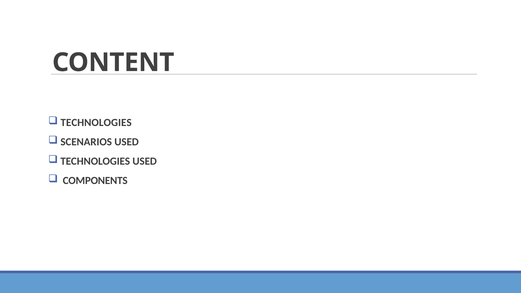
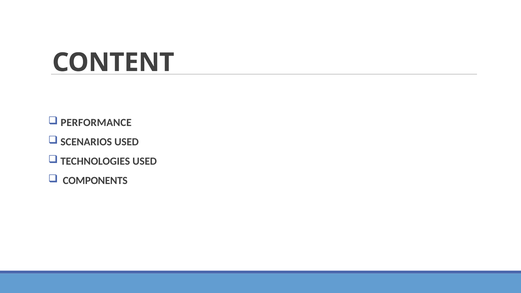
TECHNOLOGIES at (96, 123): TECHNOLOGIES -> PERFORMANCE
